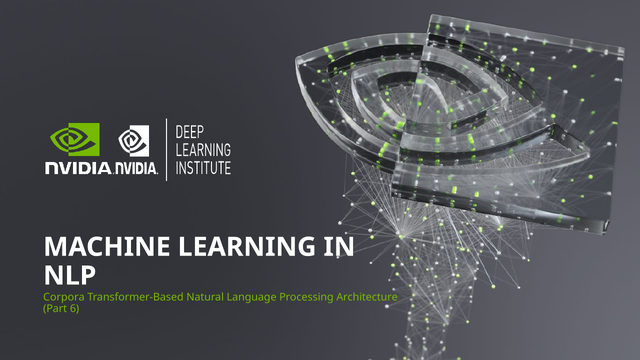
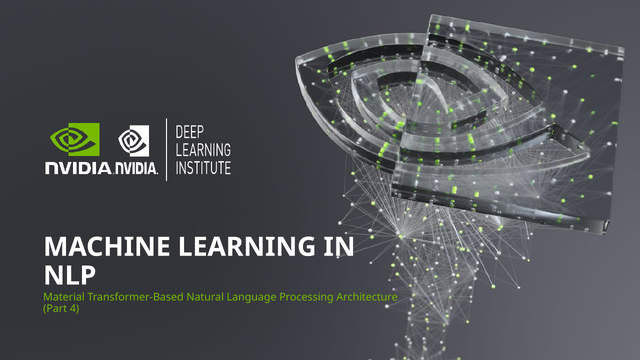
Corpora: Corpora -> Material
6: 6 -> 4
